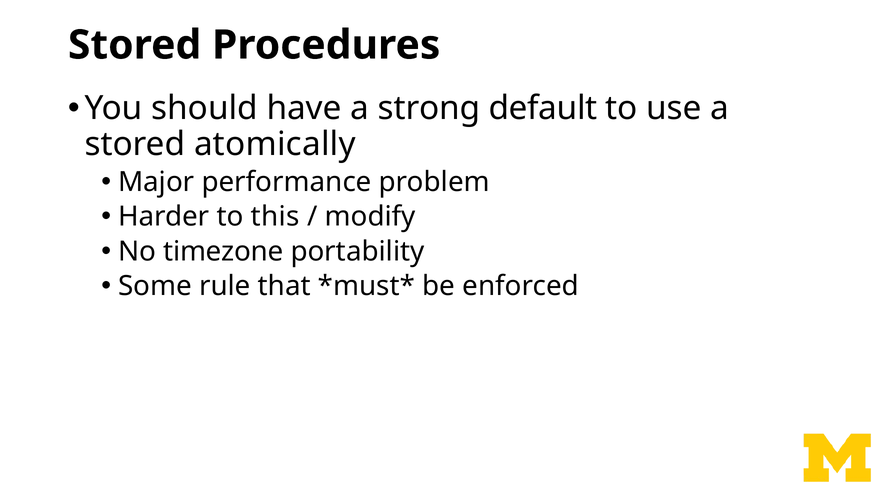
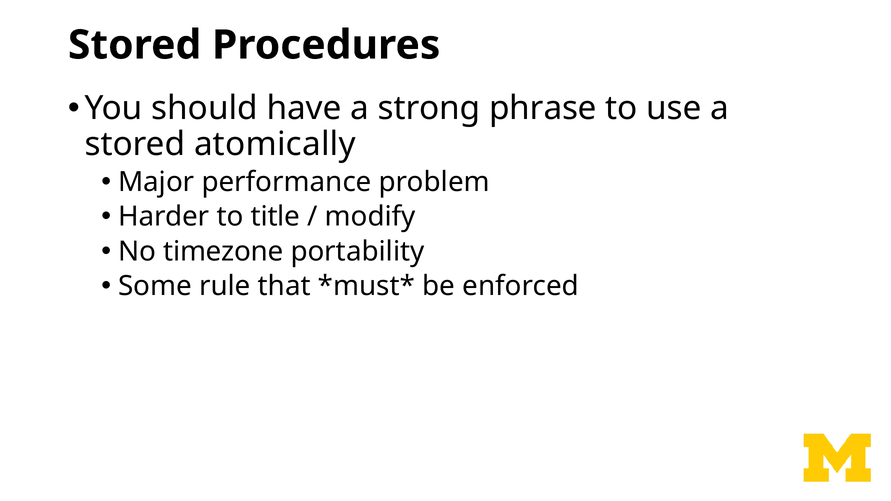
default: default -> phrase
this: this -> title
